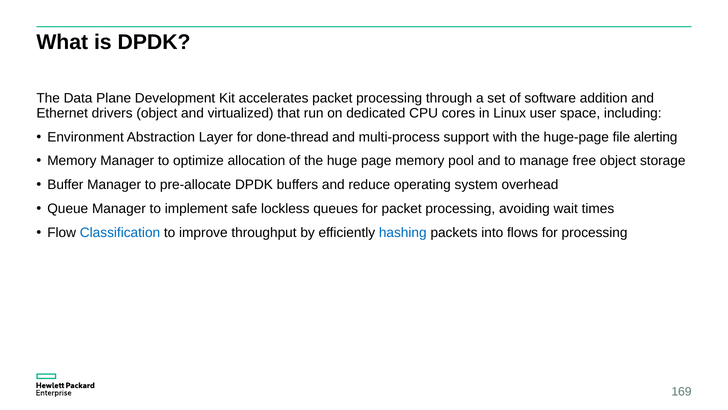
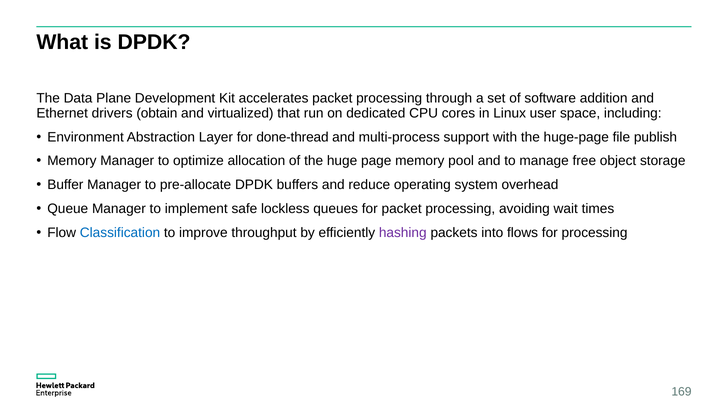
drivers object: object -> obtain
alerting: alerting -> publish
hashing colour: blue -> purple
